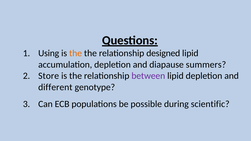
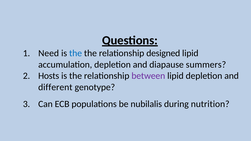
Using: Using -> Need
the at (76, 53) colour: orange -> blue
Store: Store -> Hosts
possible: possible -> nubilalis
scientific: scientific -> nutrition
